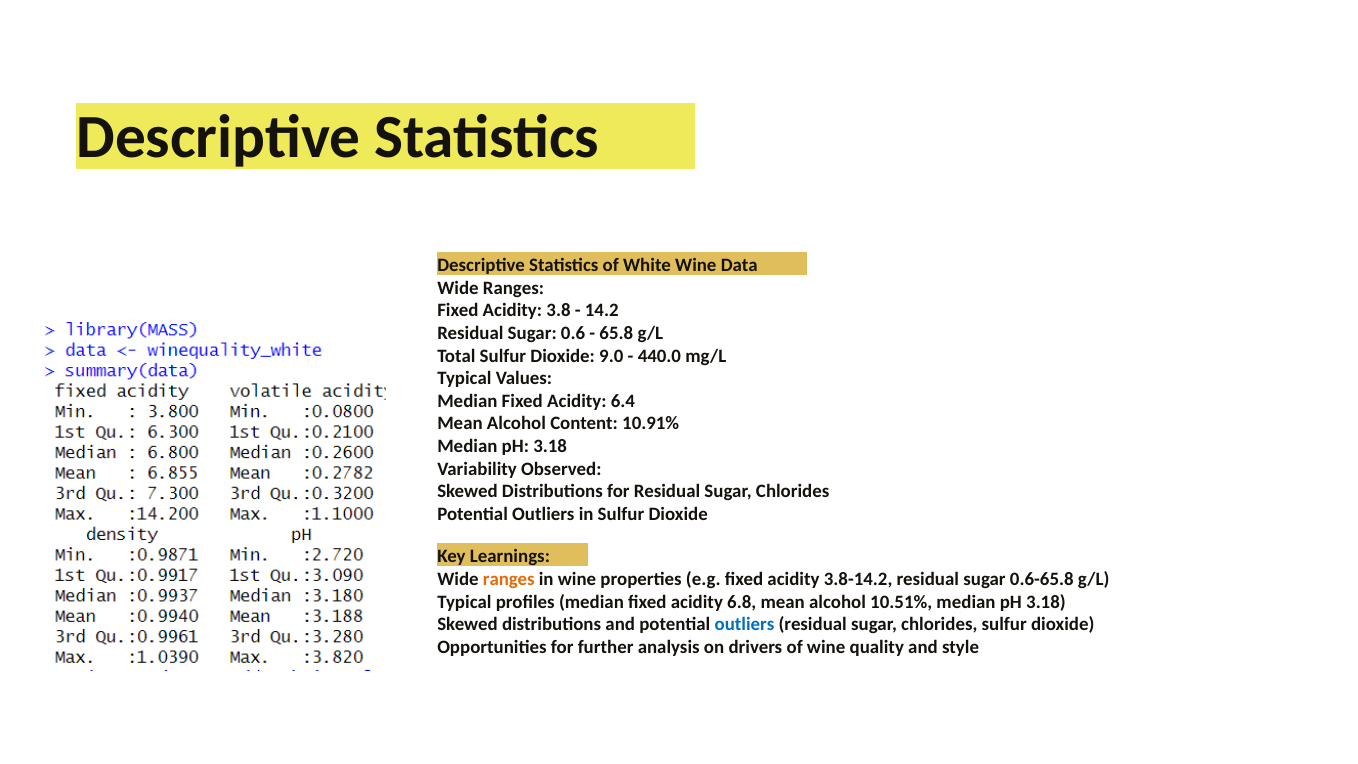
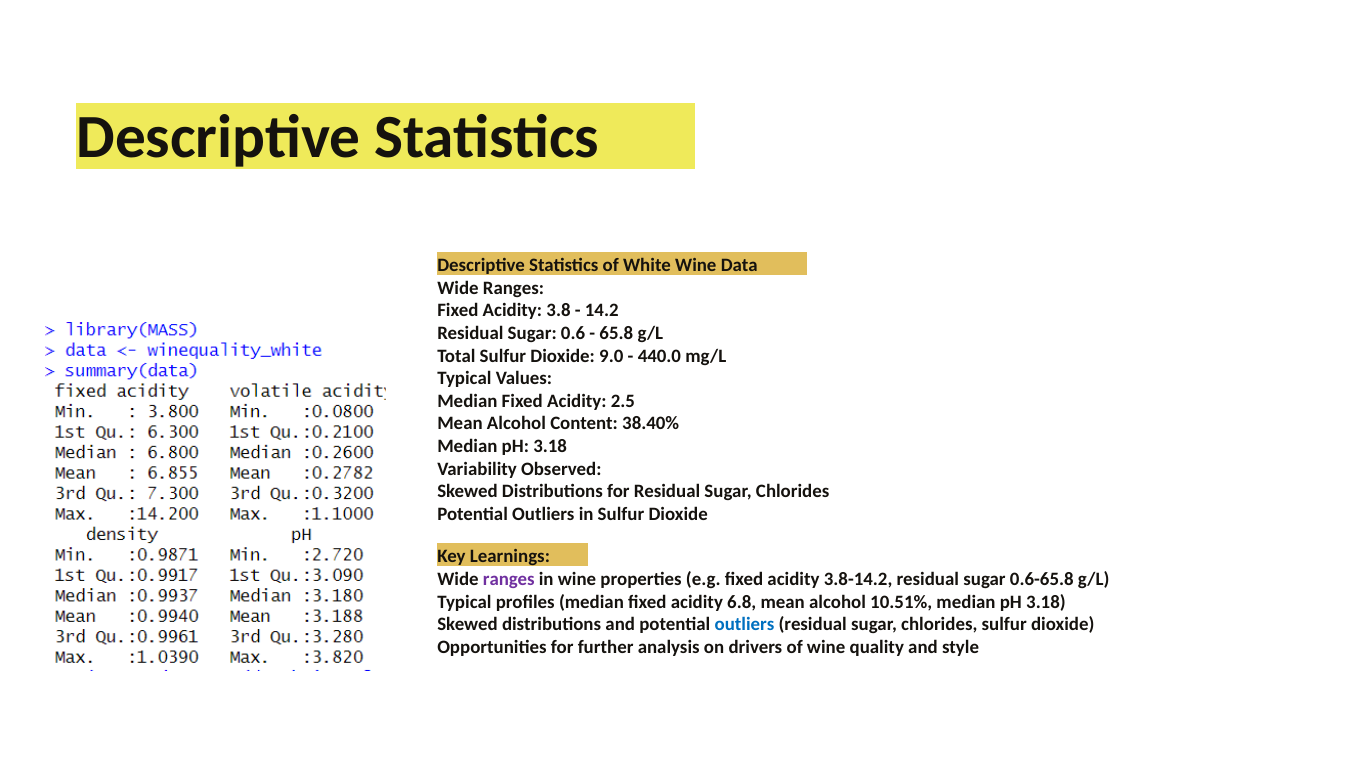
6.4: 6.4 -> 2.5
10.91%: 10.91% -> 38.40%
ranges at (509, 579) colour: orange -> purple
